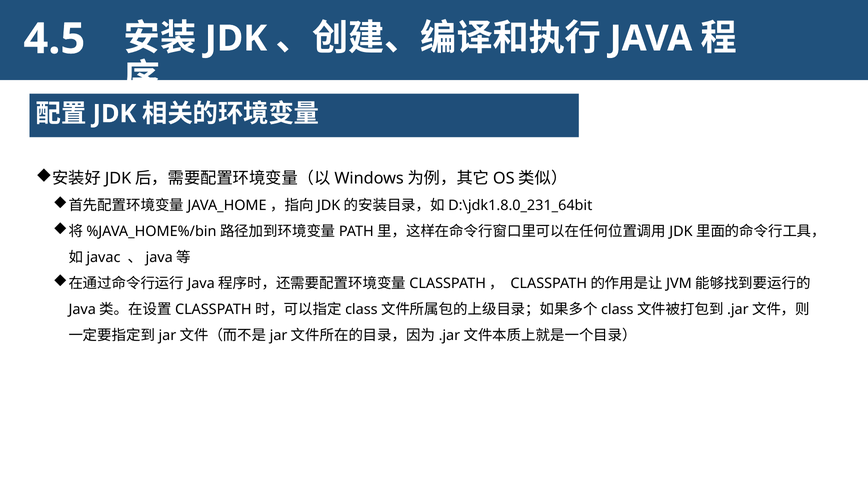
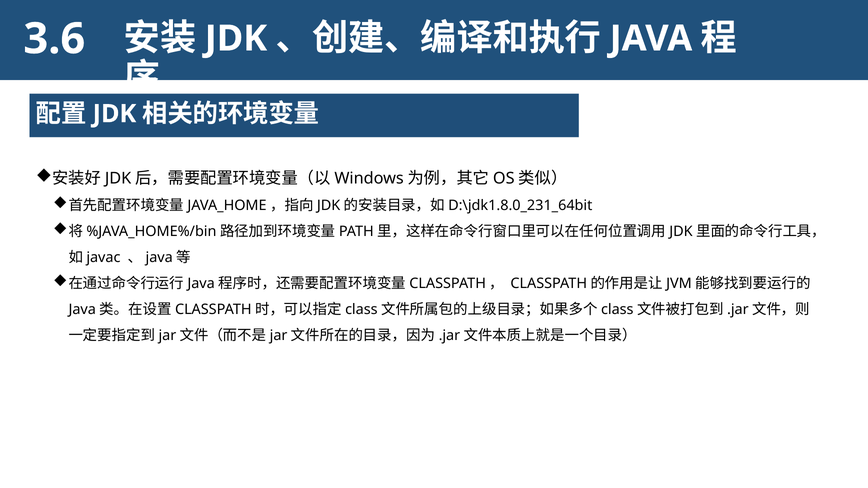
4.5: 4.5 -> 3.6
